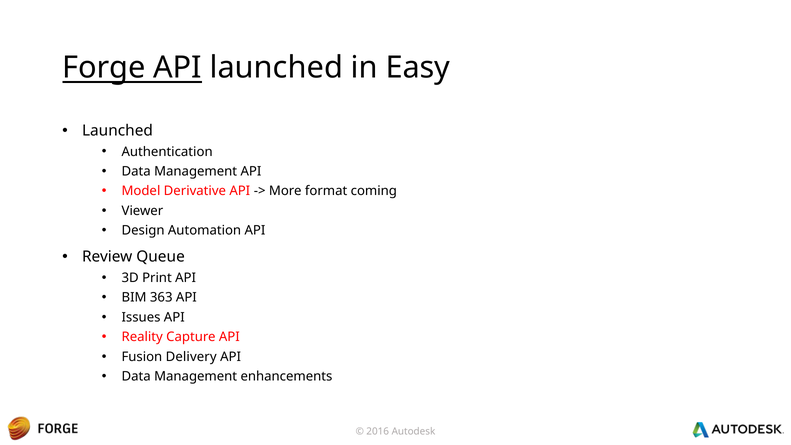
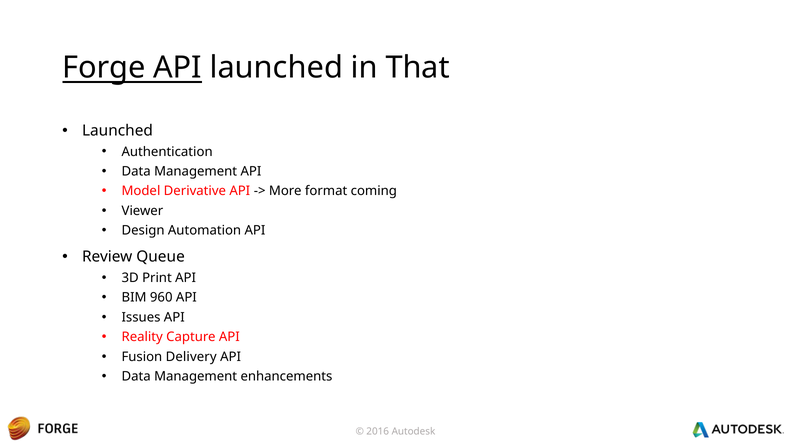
Easy: Easy -> That
363: 363 -> 960
